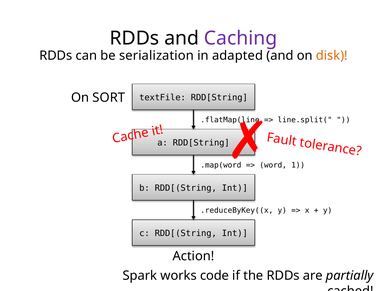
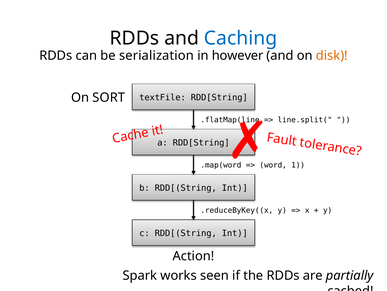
Caching colour: purple -> blue
adapted: adapted -> however
code: code -> seen
